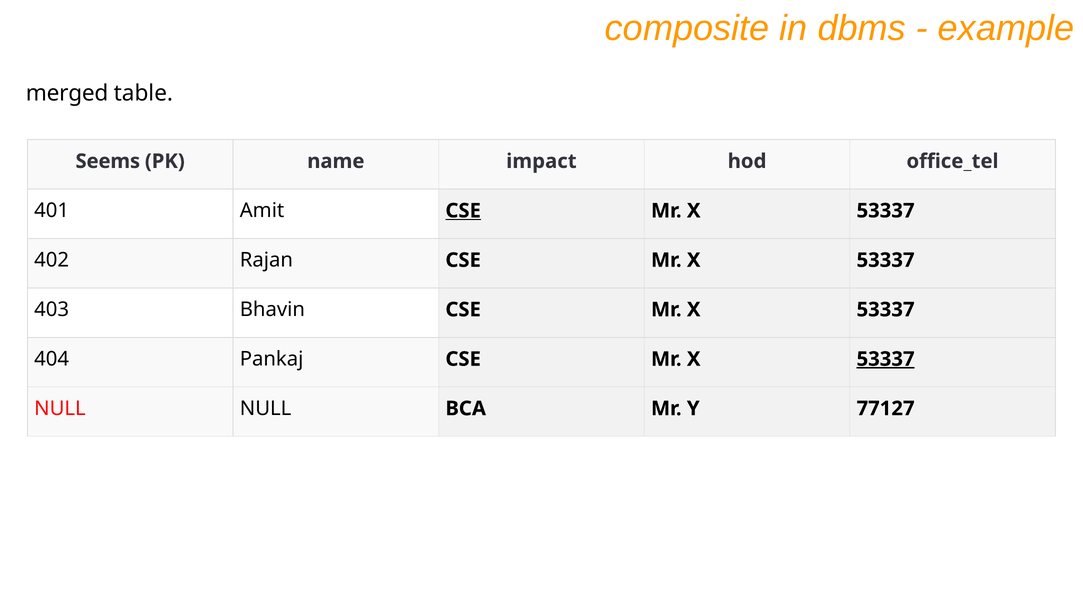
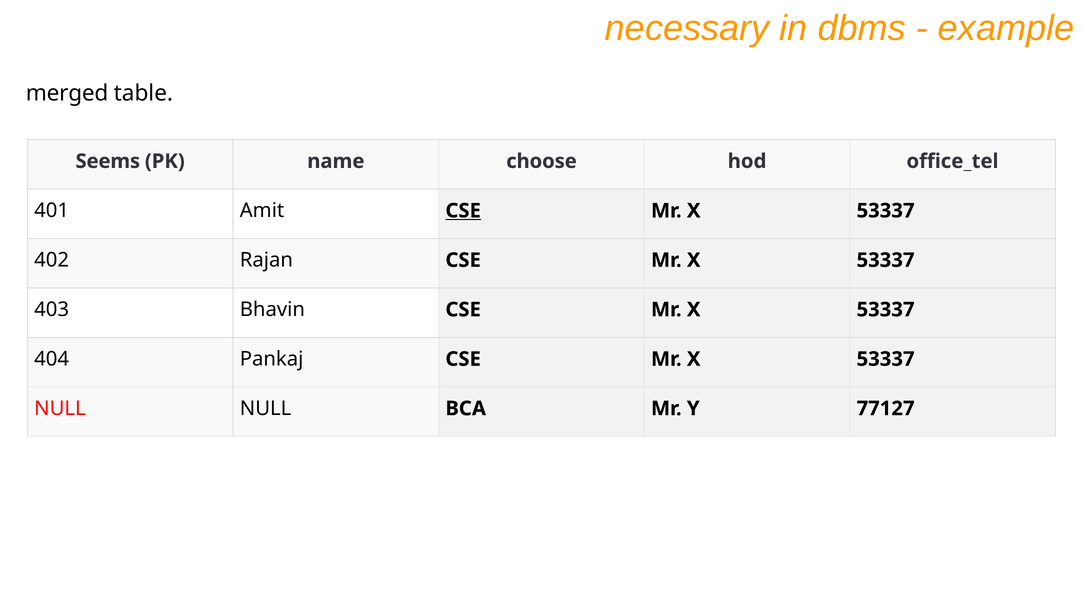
composite: composite -> necessary
impact: impact -> choose
53337 at (886, 359) underline: present -> none
